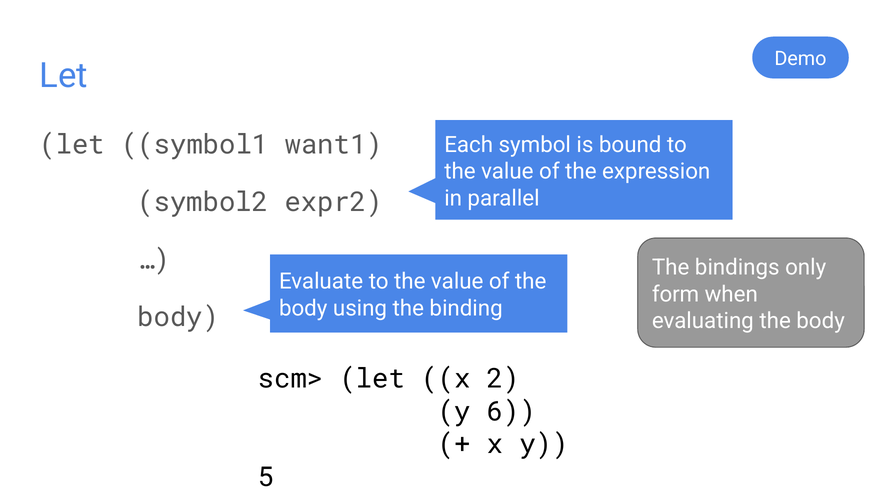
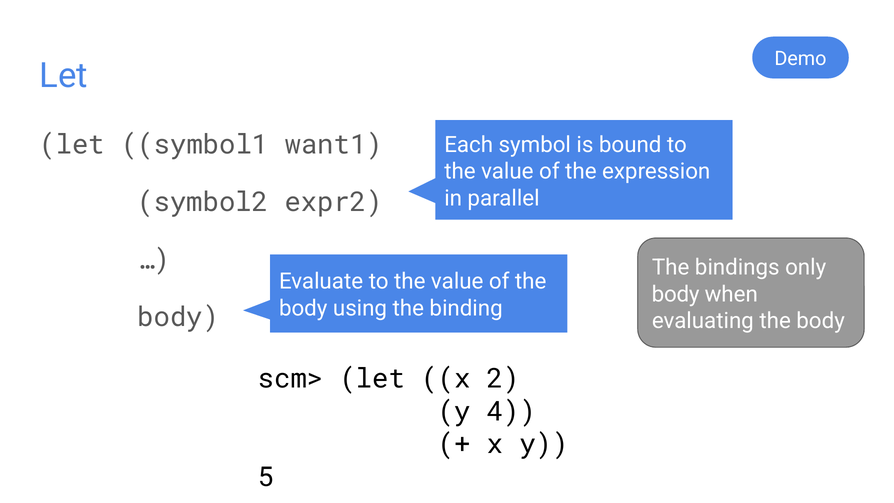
form at (676, 294): form -> body
6: 6 -> 4
